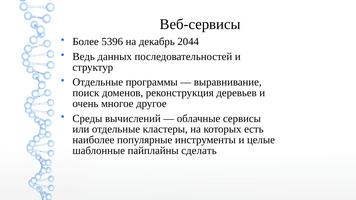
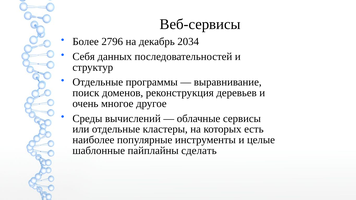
5396: 5396 -> 2796
2044: 2044 -> 2034
Ведь: Ведь -> Себя
